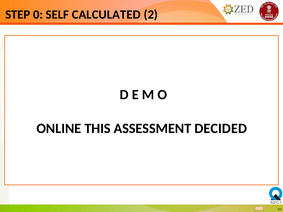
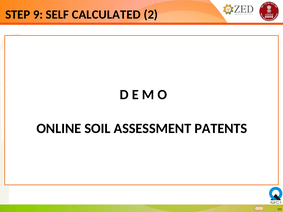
0: 0 -> 9
THIS: THIS -> SOIL
DECIDED: DECIDED -> PATENTS
